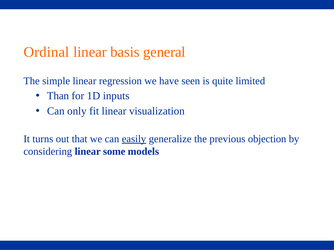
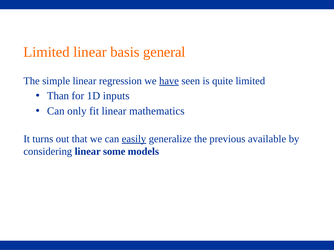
Ordinal at (46, 52): Ordinal -> Limited
have underline: none -> present
visualization: visualization -> mathematics
objection: objection -> available
